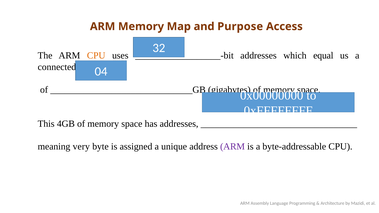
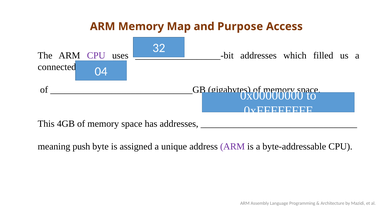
CPU at (96, 56) colour: orange -> purple
equal: equal -> filled
very: very -> push
